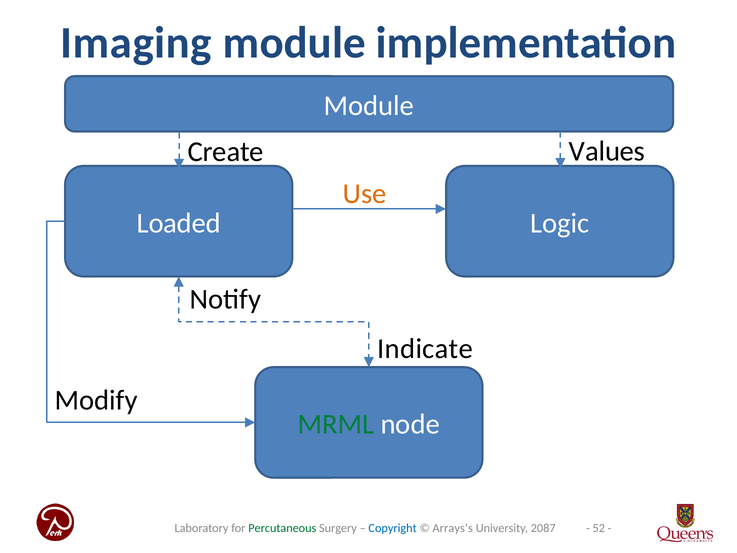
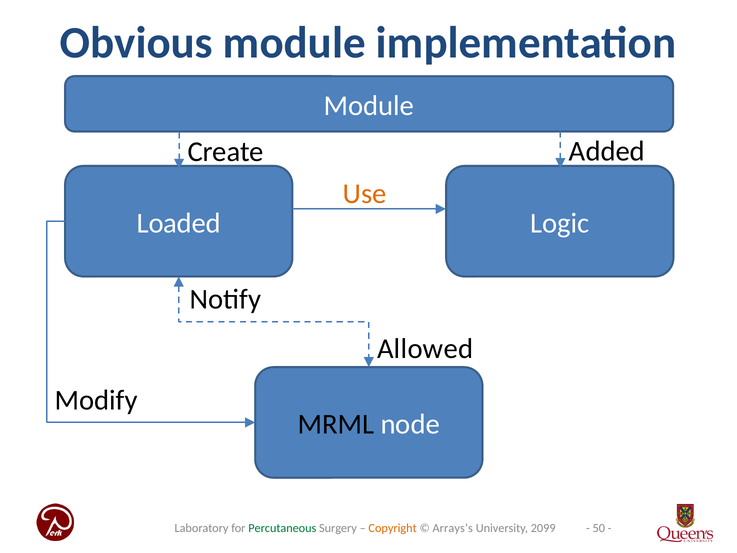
Imaging: Imaging -> Obvious
Values: Values -> Added
Indicate: Indicate -> Allowed
MRML colour: green -> black
52: 52 -> 50
Copyright colour: blue -> orange
2087: 2087 -> 2099
